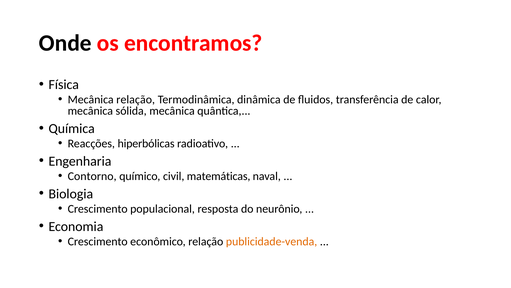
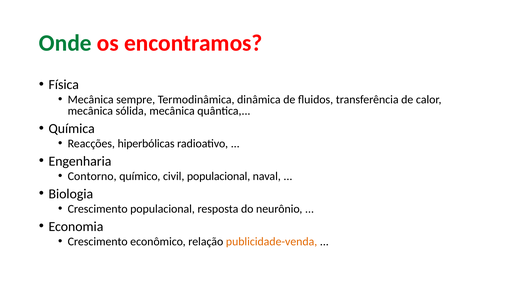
Onde colour: black -> green
Mecânica relação: relação -> sempre
civil matemáticas: matemáticas -> populacional
